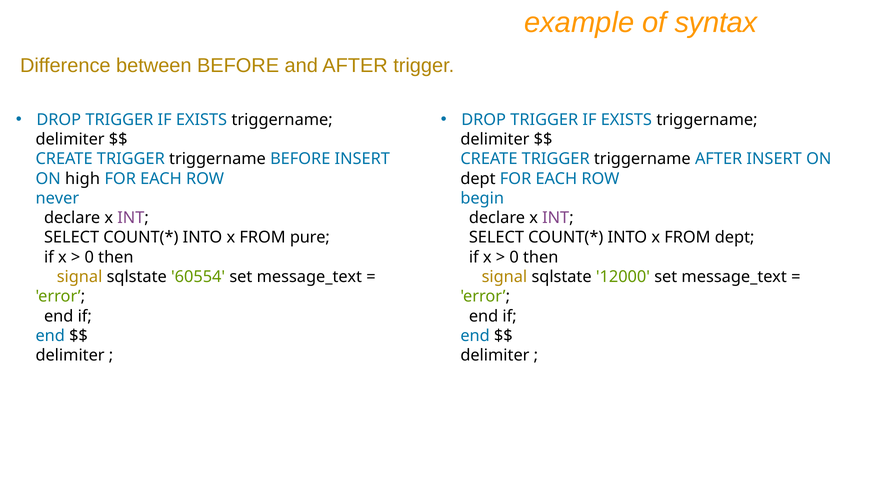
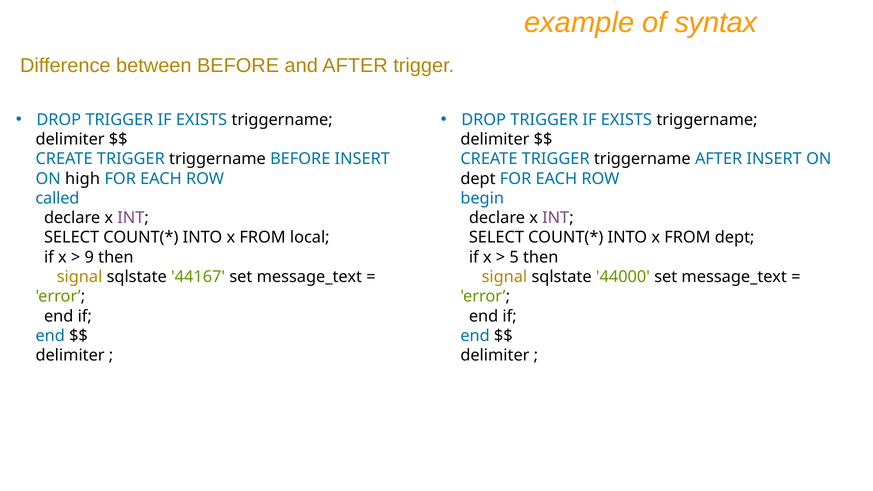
never: never -> called
pure: pure -> local
0 at (89, 257): 0 -> 9
0 at (514, 257): 0 -> 5
60554: 60554 -> 44167
12000: 12000 -> 44000
